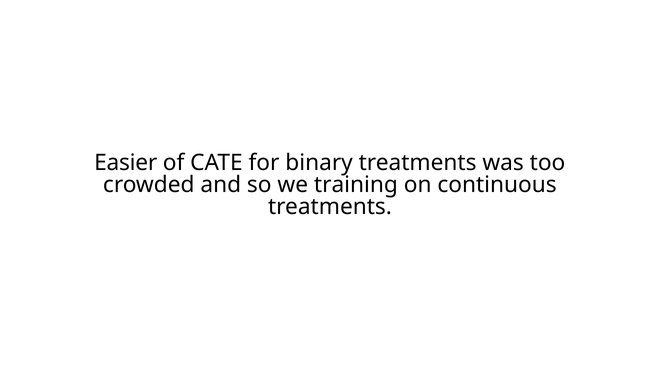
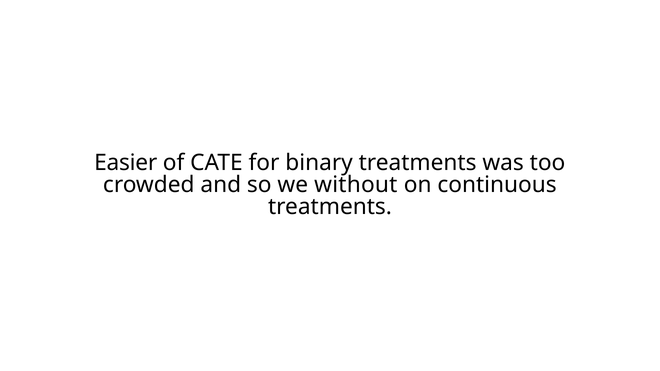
training: training -> without
